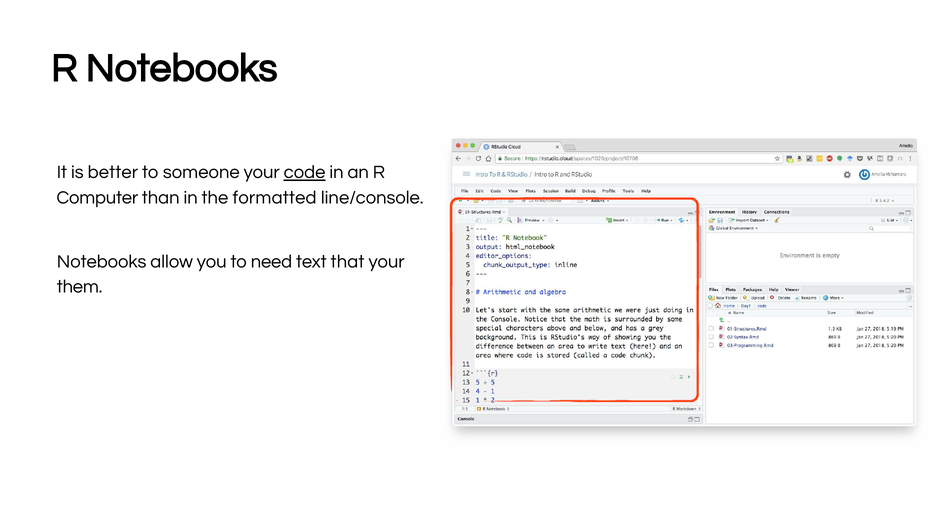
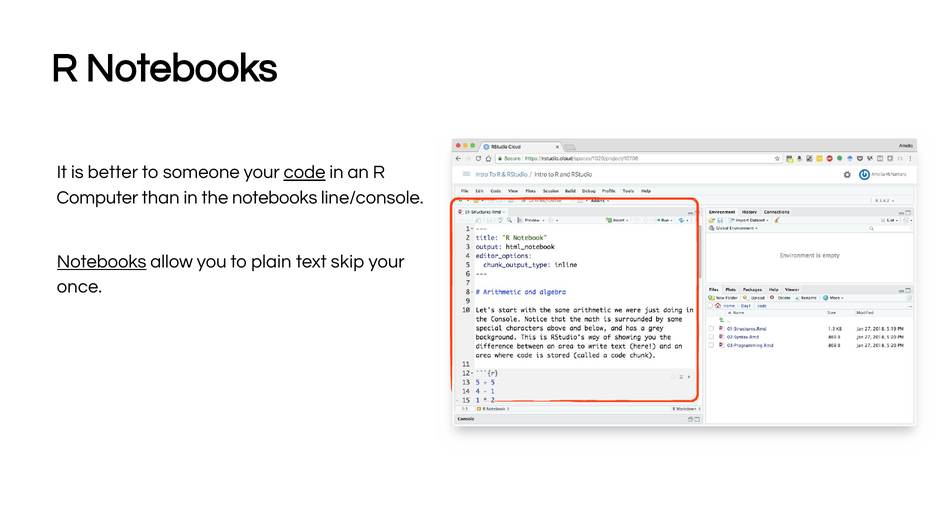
the formatted: formatted -> notebooks
Notebooks at (102, 262) underline: none -> present
need: need -> plain
that: that -> skip
them: them -> once
